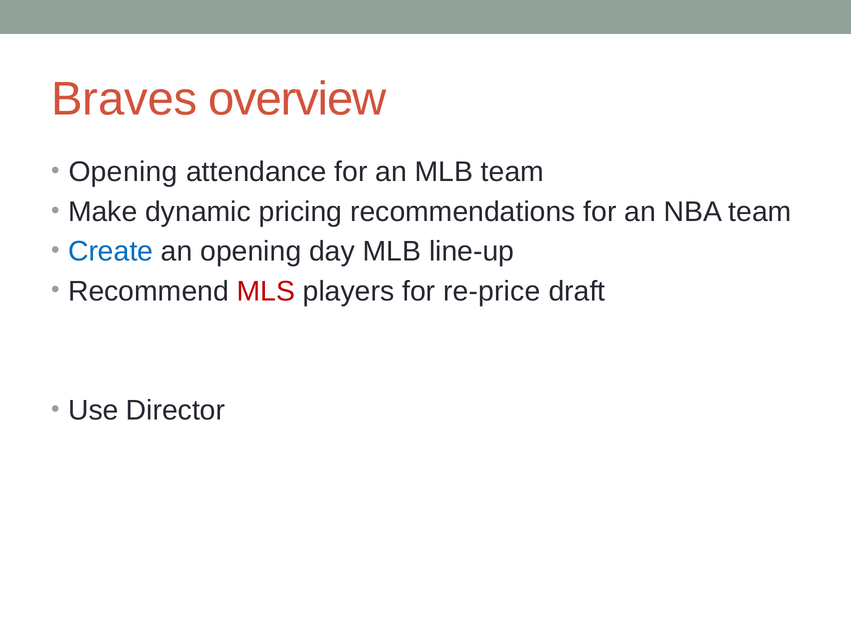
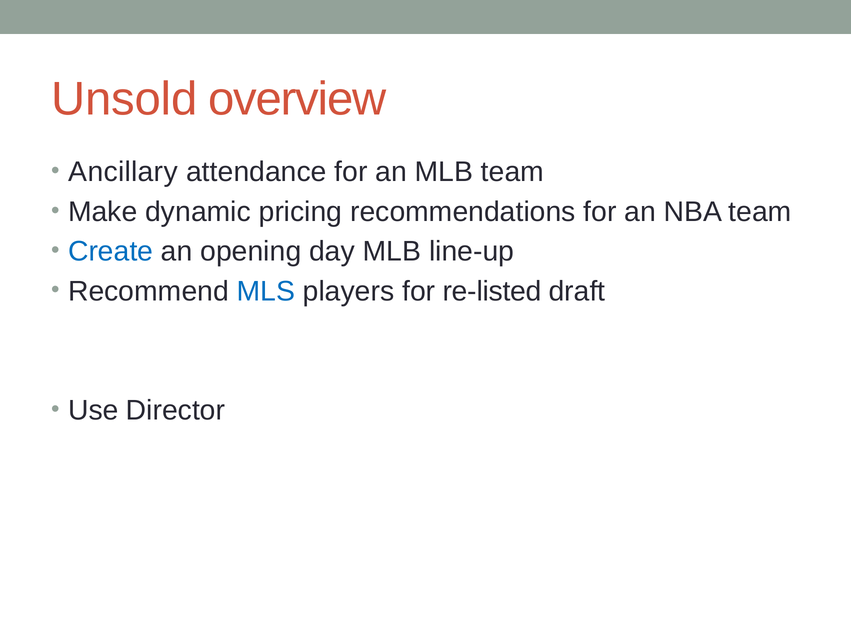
Braves: Braves -> Unsold
Opening at (123, 172): Opening -> Ancillary
MLS colour: red -> blue
re-price: re-price -> re-listed
